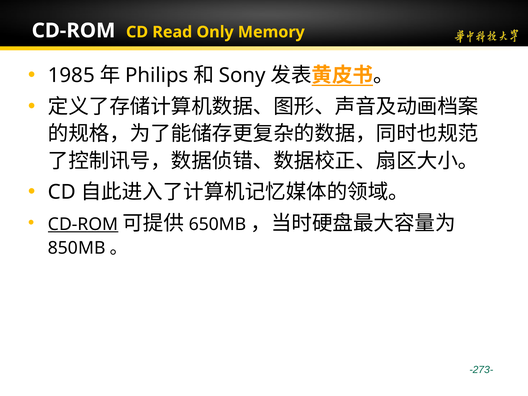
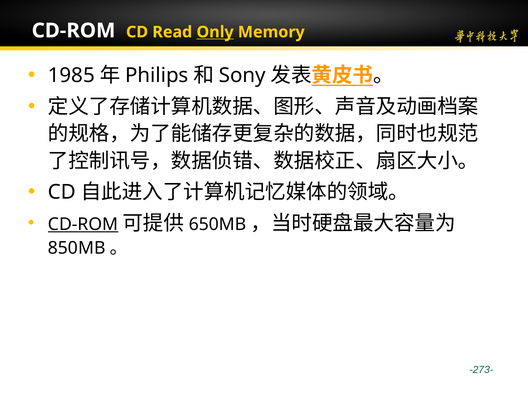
Only underline: none -> present
